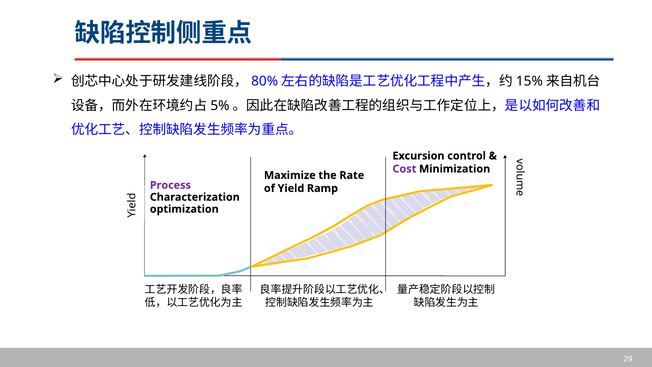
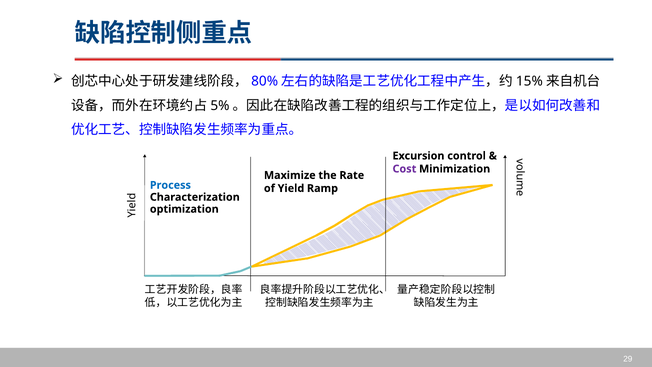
Process colour: purple -> blue
